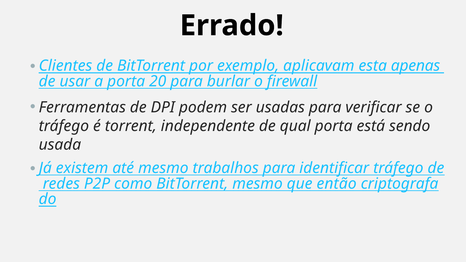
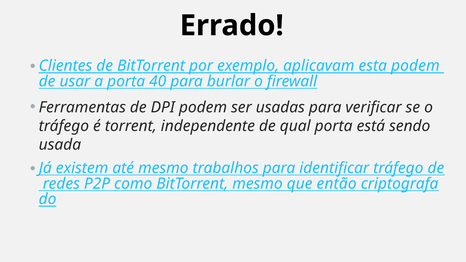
esta apenas: apenas -> podem
20: 20 -> 40
